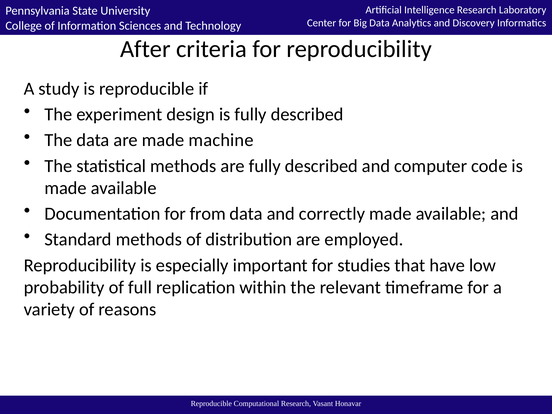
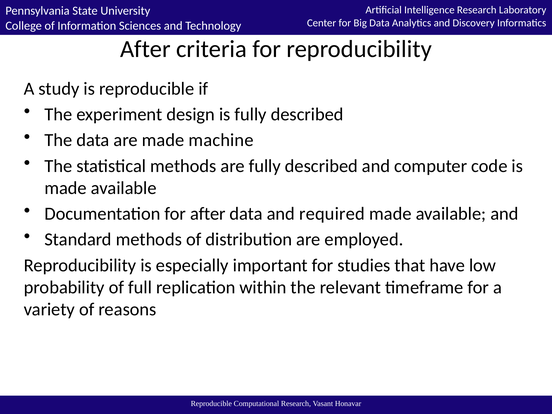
for from: from -> after
correctly: correctly -> required
